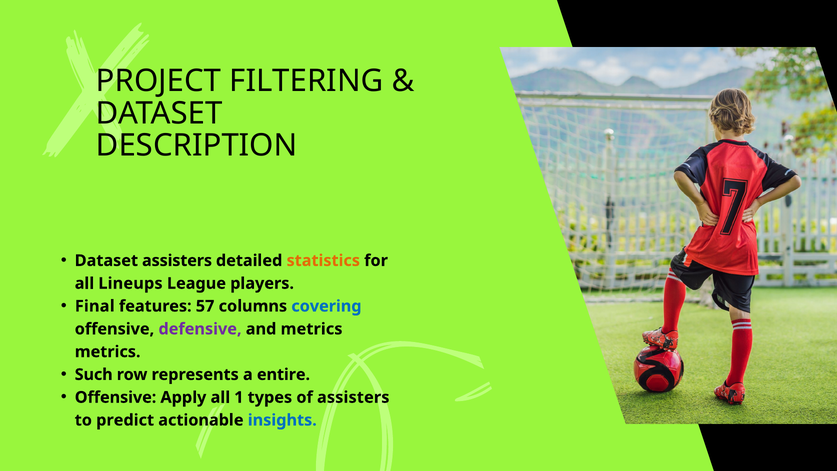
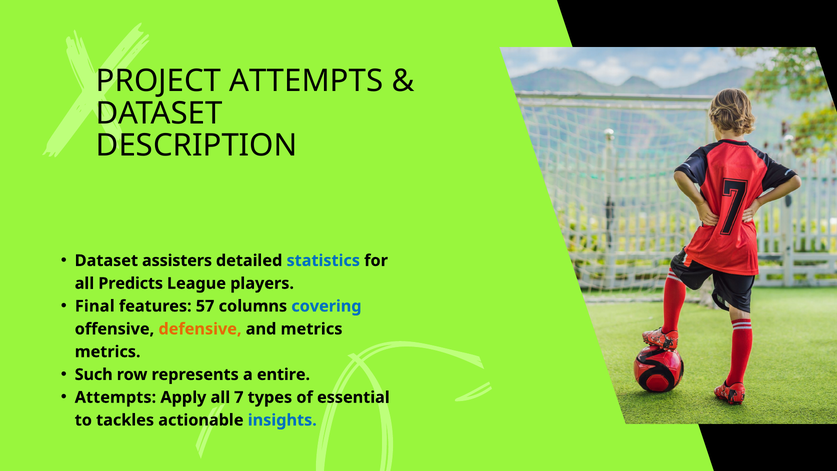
PROJECT FILTERING: FILTERING -> ATTEMPTS
statistics colour: orange -> blue
Lineups: Lineups -> Predicts
defensive colour: purple -> orange
Offensive at (116, 397): Offensive -> Attempts
1: 1 -> 7
of assisters: assisters -> essential
predict: predict -> tackles
